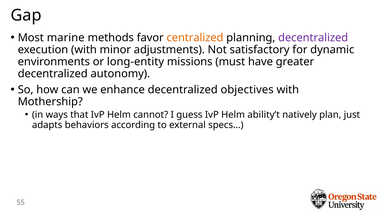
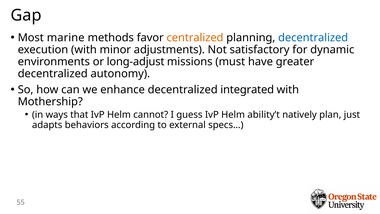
decentralized at (313, 38) colour: purple -> blue
long-entity: long-entity -> long-adjust
objectives: objectives -> integrated
